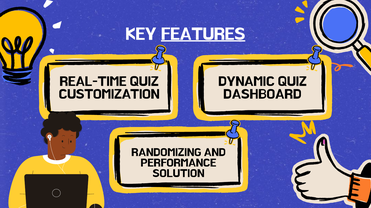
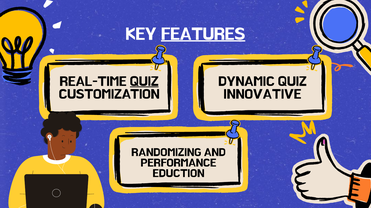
QUIZ at (144, 81) underline: none -> present
DASHBOARD: DASHBOARD -> INNOVATIVE
SOLUTION: SOLUTION -> EDUCTION
